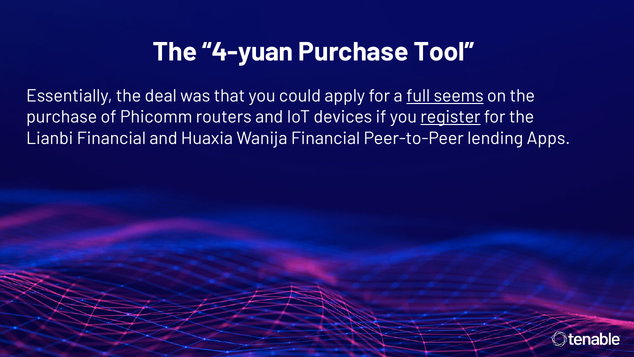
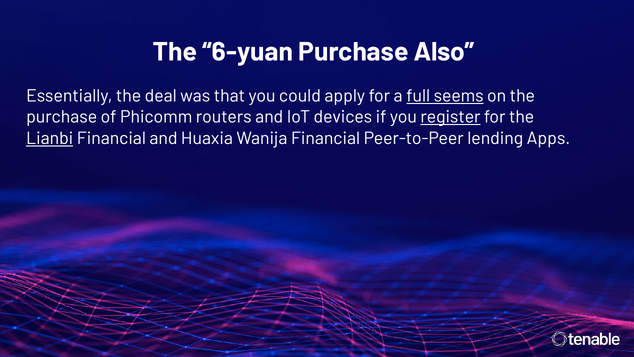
4-yuan: 4-yuan -> 6-yuan
Tool: Tool -> Also
Lianbi underline: none -> present
